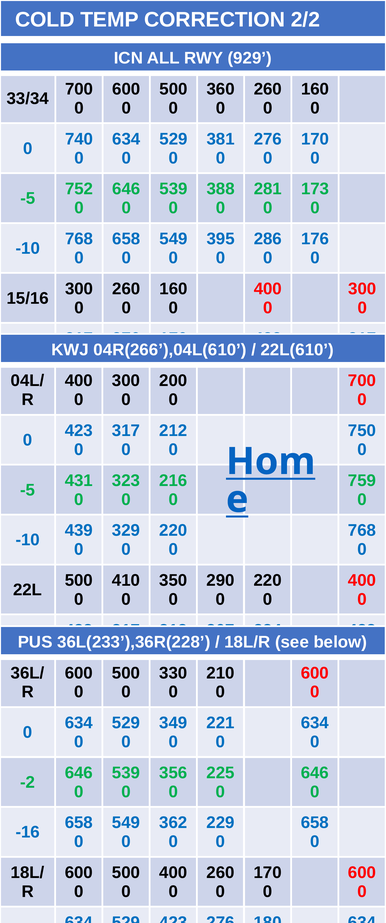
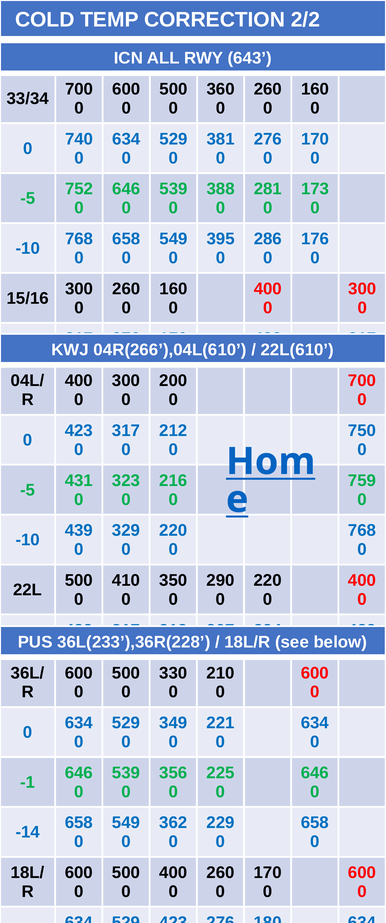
929: 929 -> 643
-2: -2 -> -1
-16: -16 -> -14
